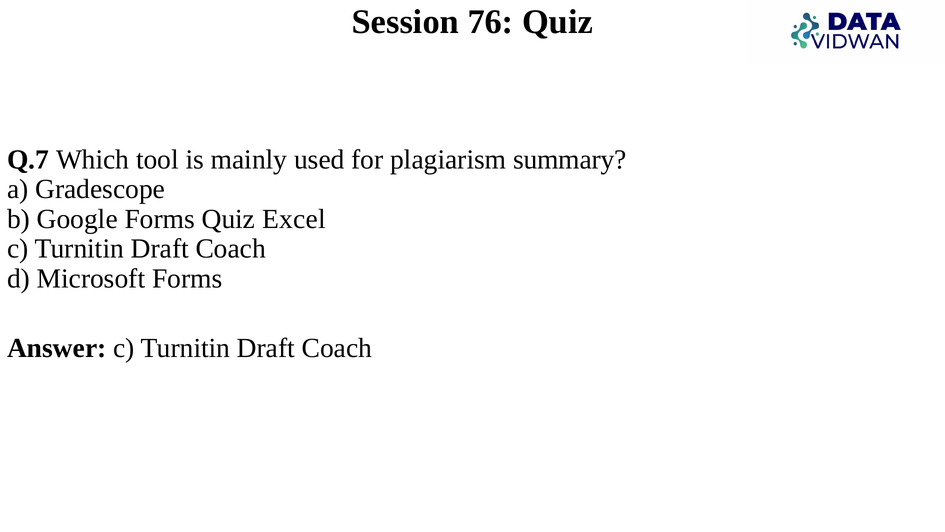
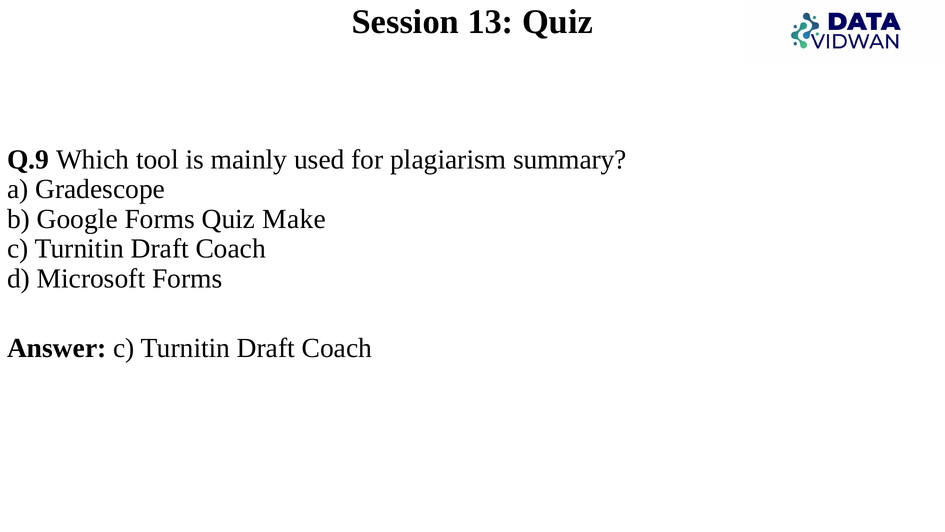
76: 76 -> 13
Q.7: Q.7 -> Q.9
Excel: Excel -> Make
